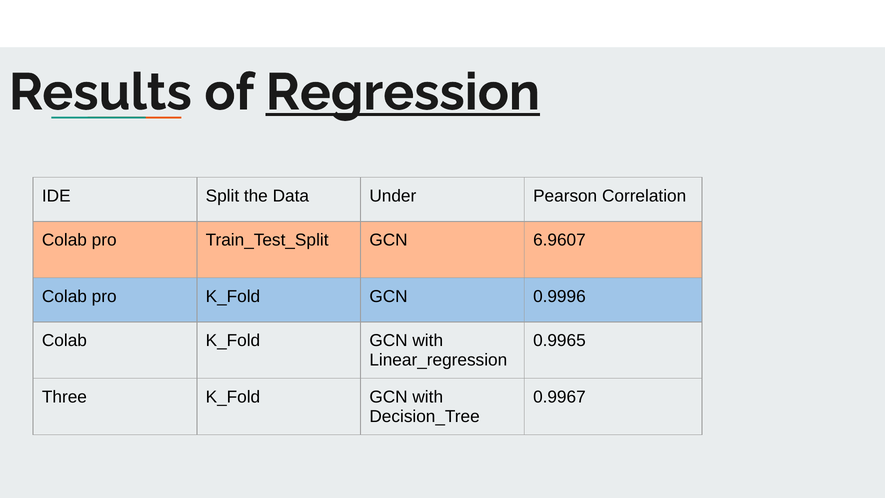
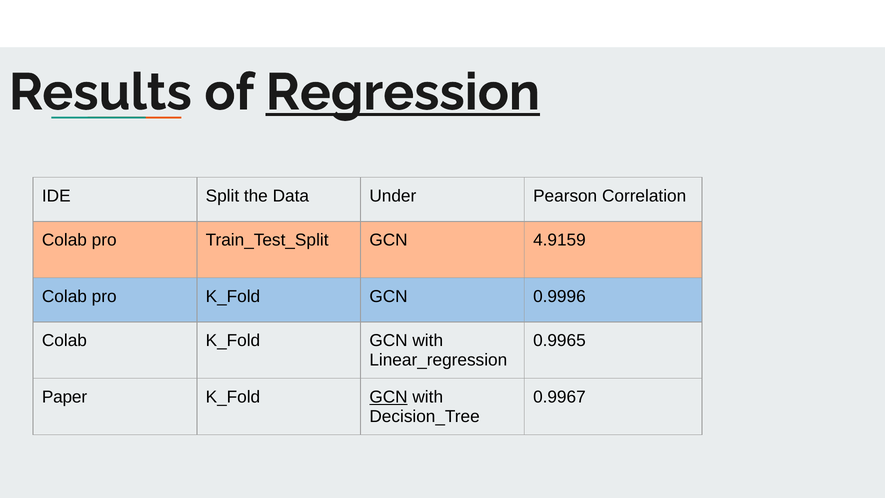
6.9607: 6.9607 -> 4.9159
Three: Three -> Paper
GCN at (389, 397) underline: none -> present
